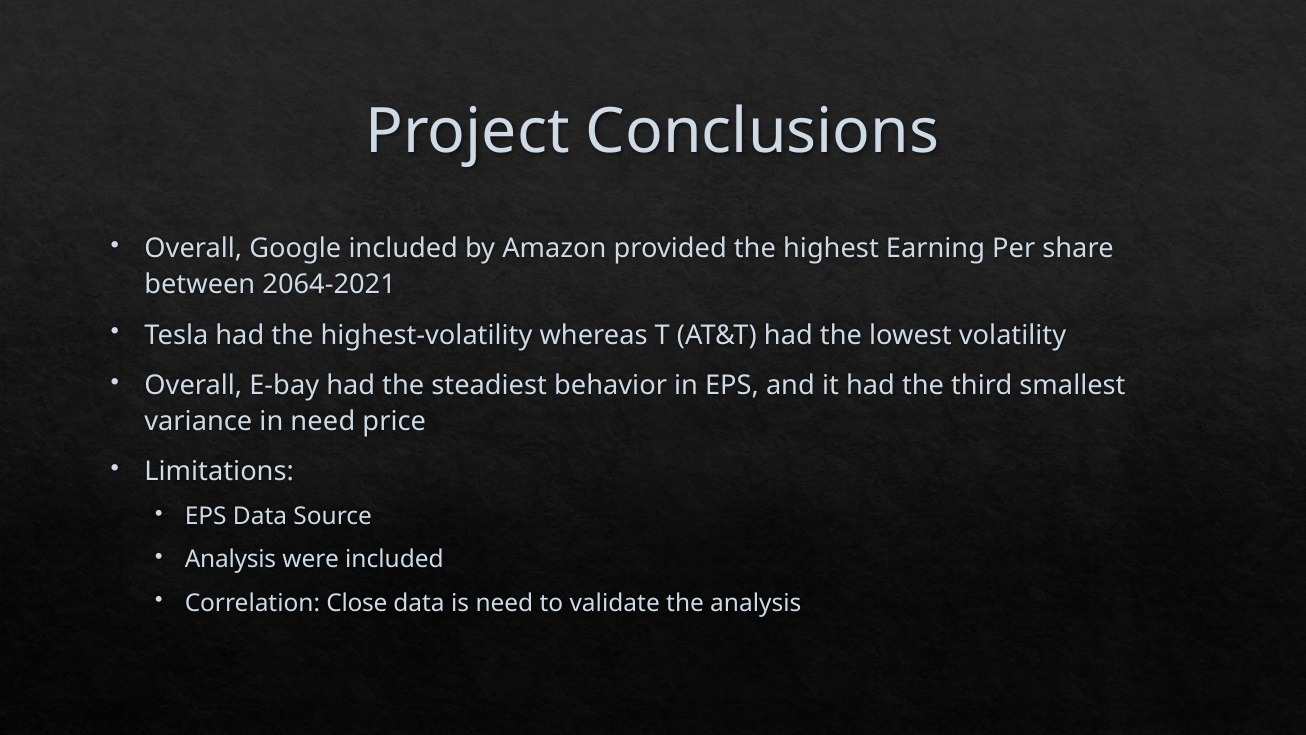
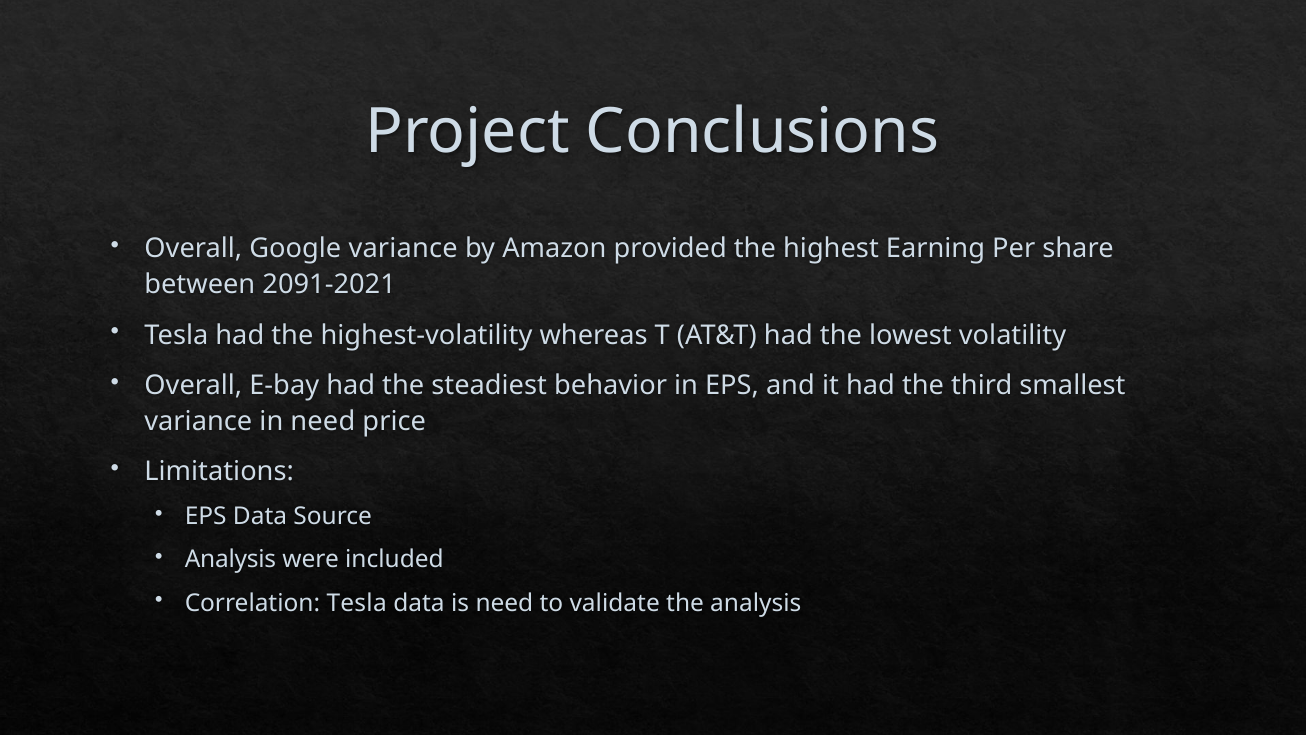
Google included: included -> variance
2064-2021: 2064-2021 -> 2091-2021
Correlation Close: Close -> Tesla
